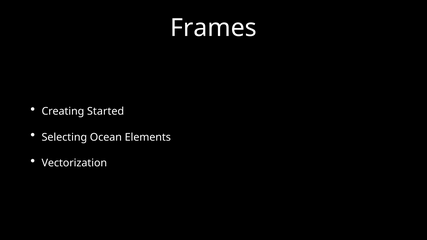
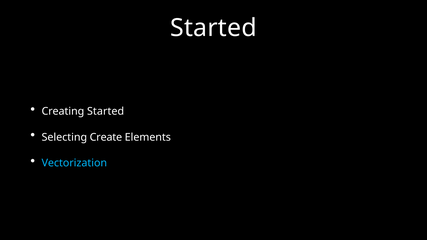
Frames at (213, 28): Frames -> Started
Ocean: Ocean -> Create
Vectorization colour: white -> light blue
